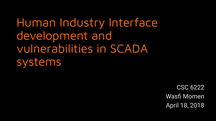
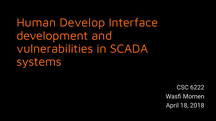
Industry: Industry -> Develop
